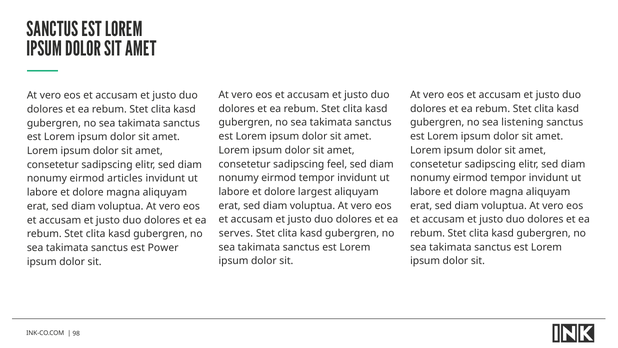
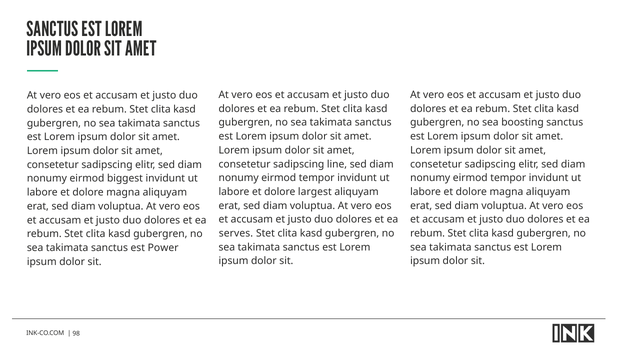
listening: listening -> boosting
feel: feel -> line
articles: articles -> biggest
